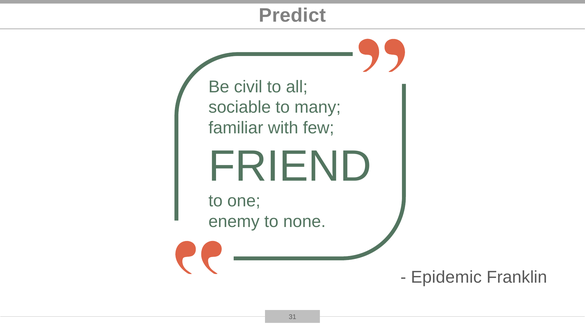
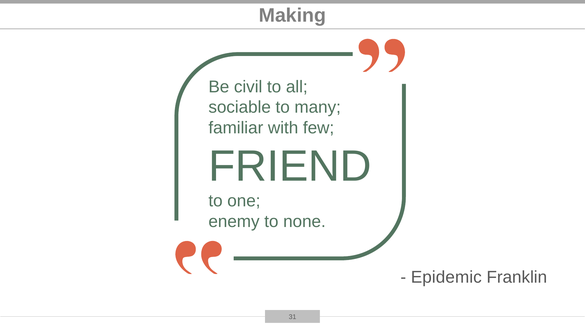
Predict: Predict -> Making
